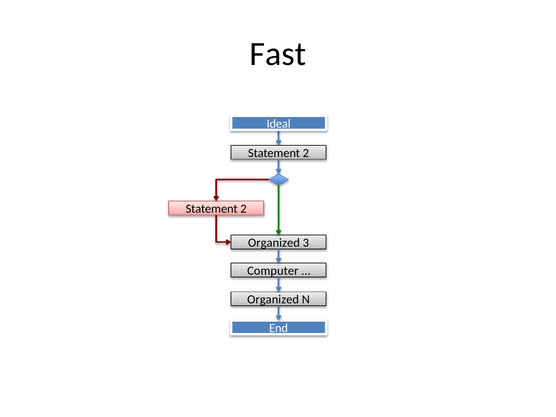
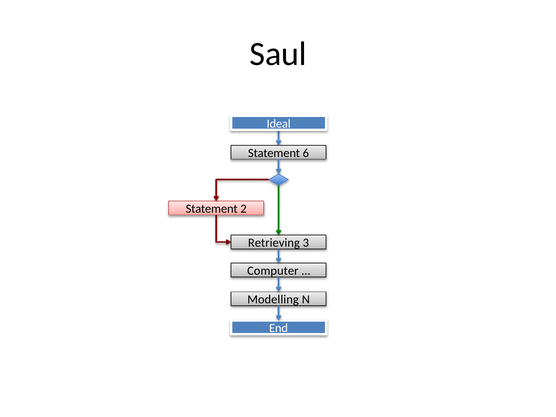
Fast: Fast -> Saul
2 at (306, 153): 2 -> 6
Organized at (274, 243): Organized -> Retrieving
Organized at (273, 300): Organized -> Modelling
